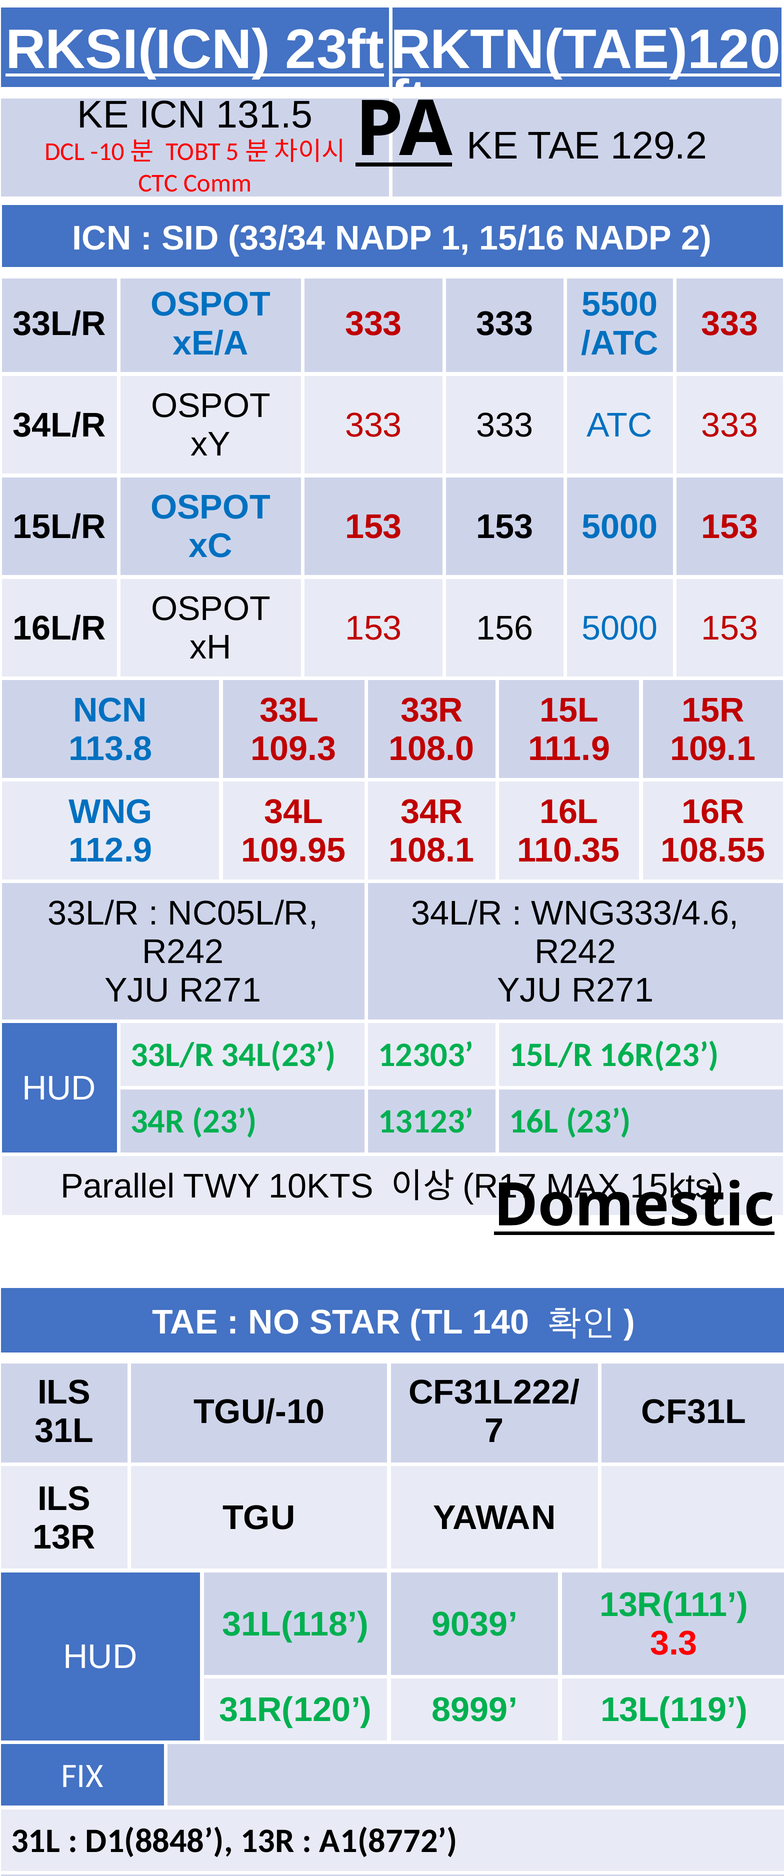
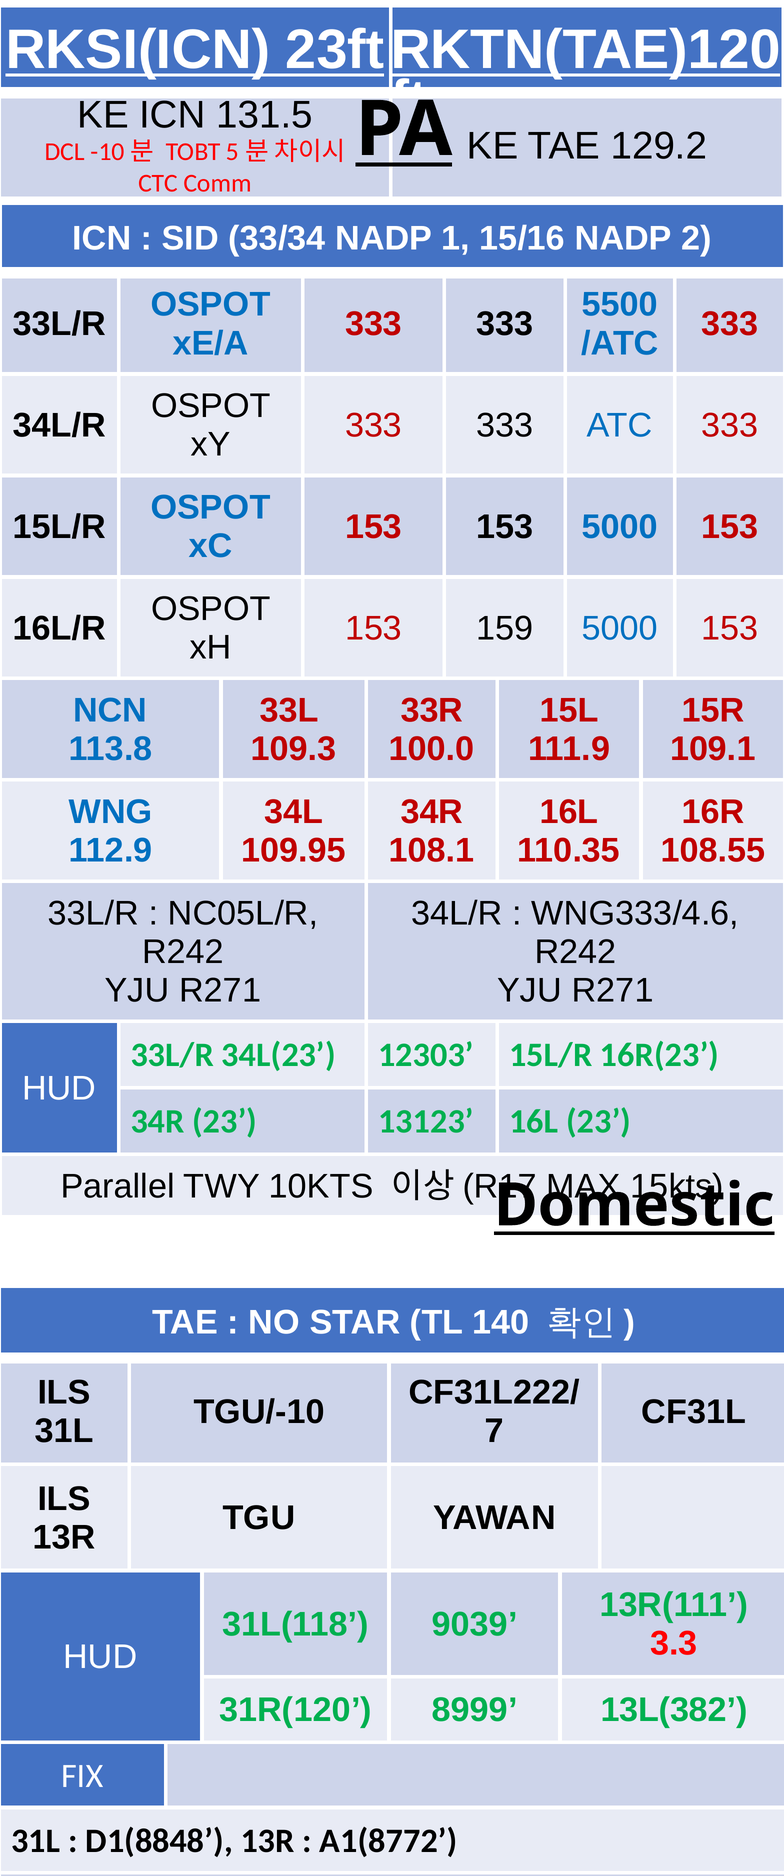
156: 156 -> 159
108.0: 108.0 -> 100.0
13L(119: 13L(119 -> 13L(382
